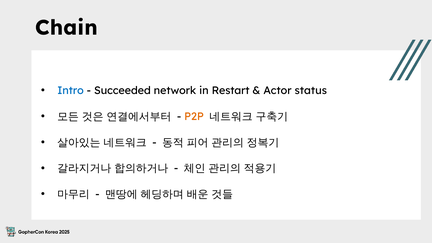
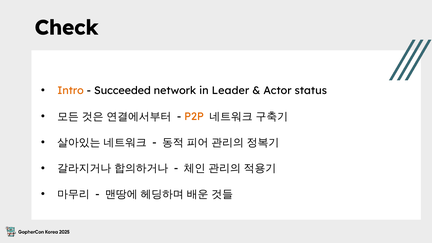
Chain: Chain -> Check
Intro colour: blue -> orange
Restart: Restart -> Leader
